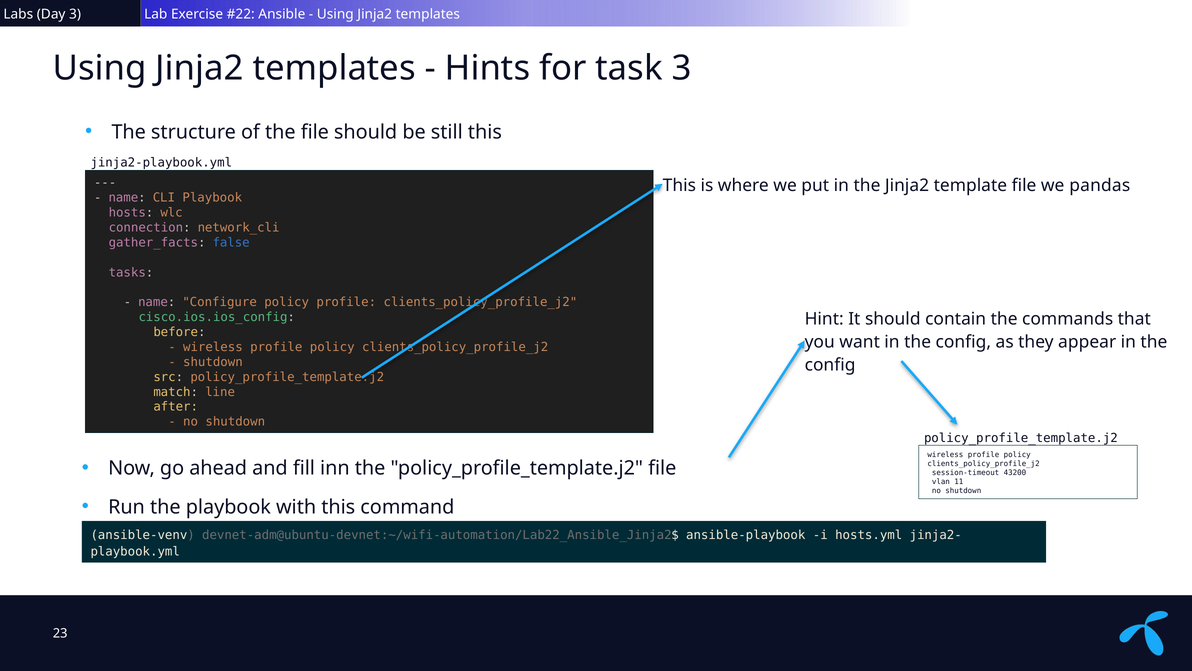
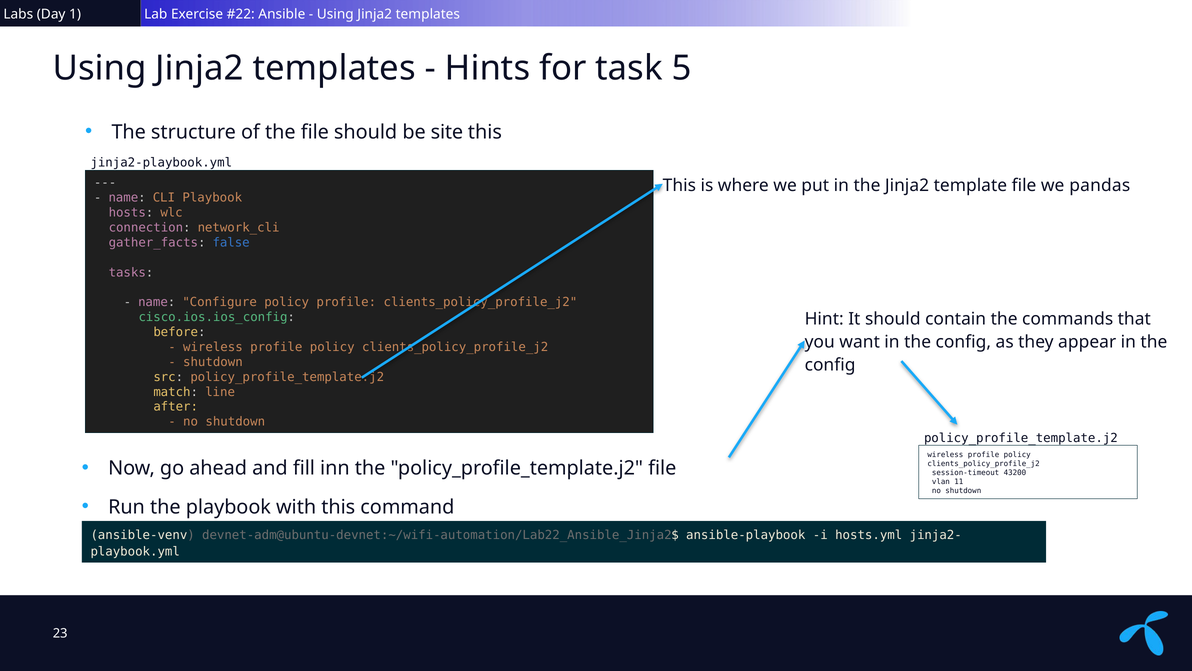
Day 3: 3 -> 1
task 3: 3 -> 5
still: still -> site
